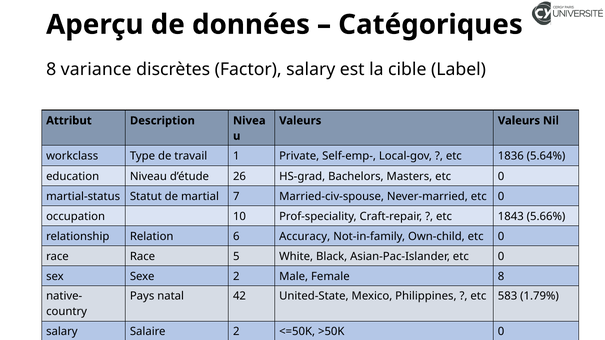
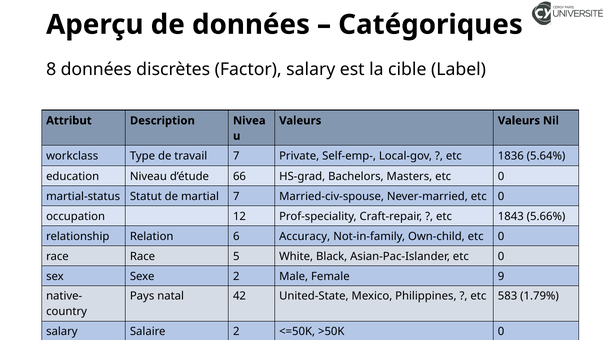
8 variance: variance -> données
travail 1: 1 -> 7
26: 26 -> 66
10: 10 -> 12
Female 8: 8 -> 9
